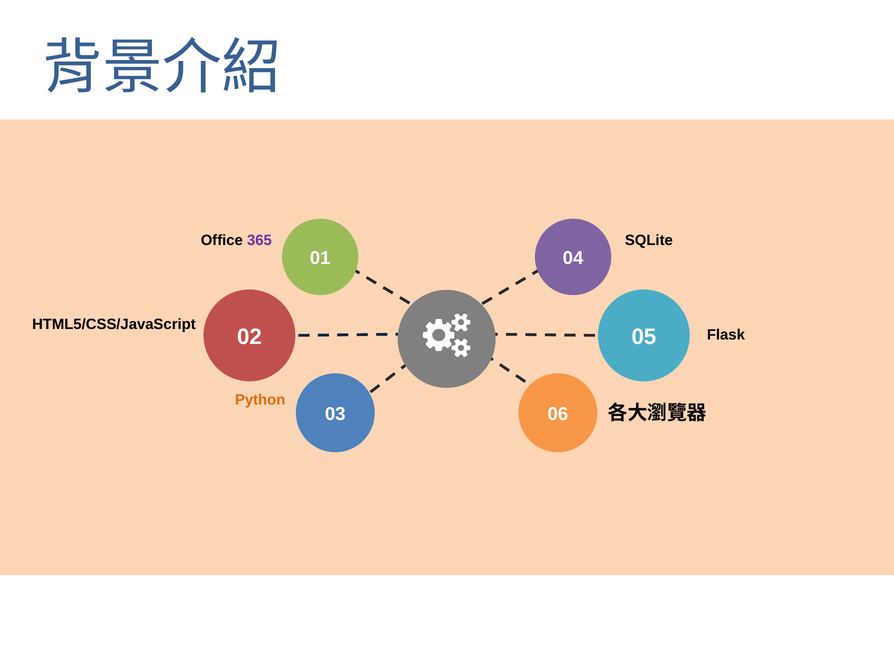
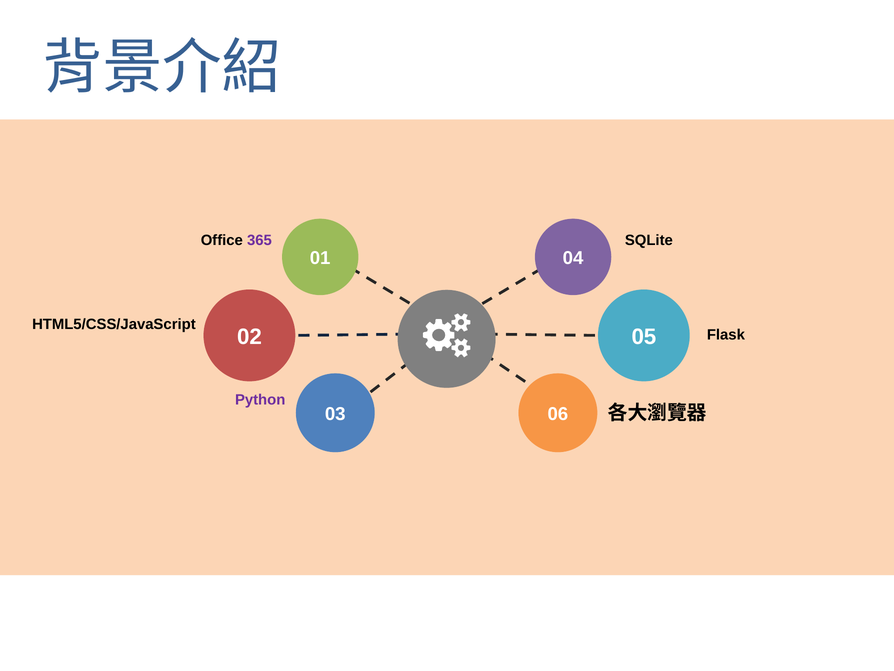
Python colour: orange -> purple
